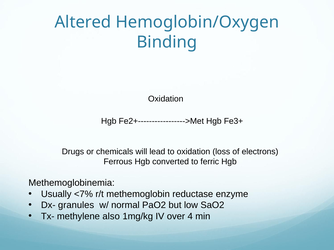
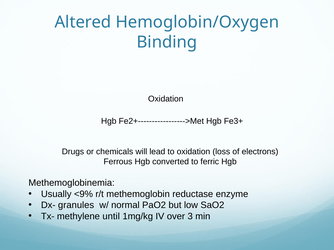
<7%: <7% -> <9%
also: also -> until
4: 4 -> 3
